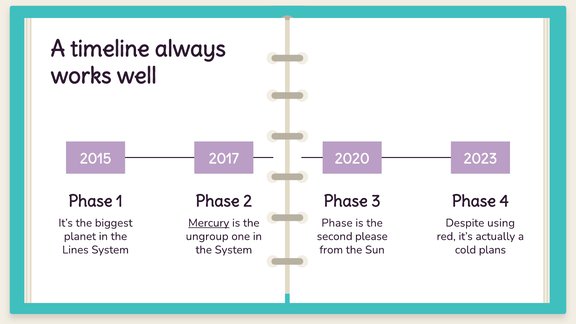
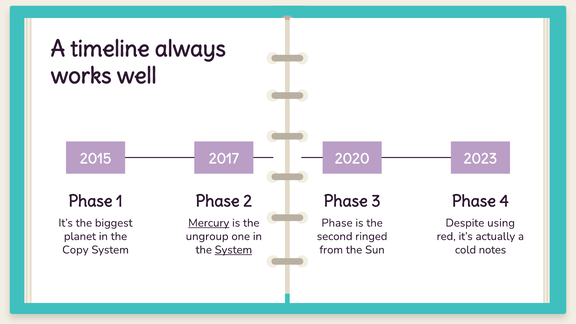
please: please -> ringed
Lines: Lines -> Copy
System at (233, 250) underline: none -> present
plans: plans -> notes
